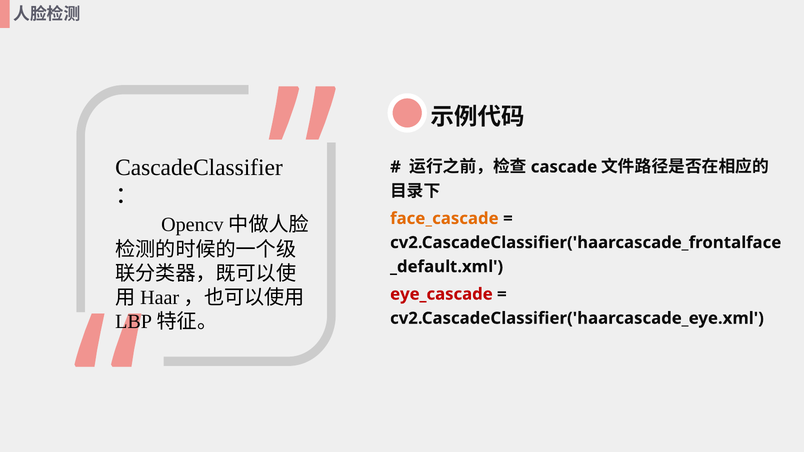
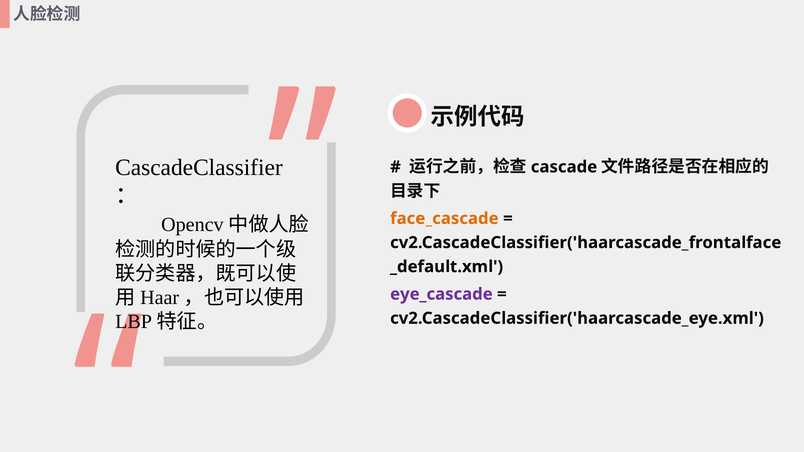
eye_cascade colour: red -> purple
